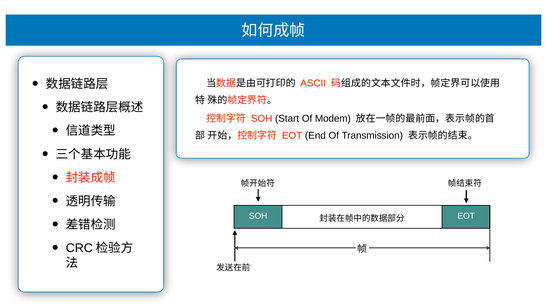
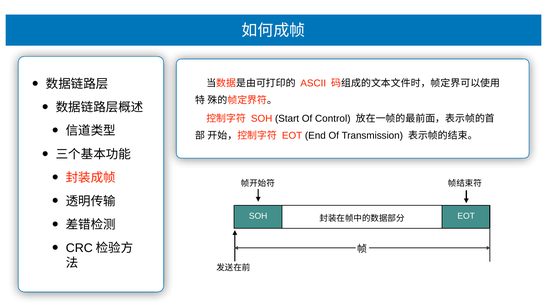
Modem: Modem -> Control
